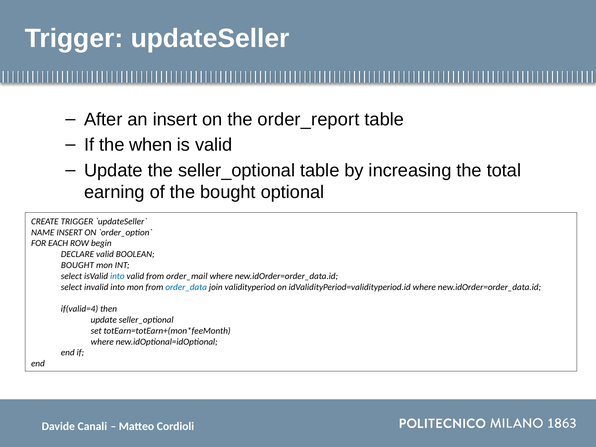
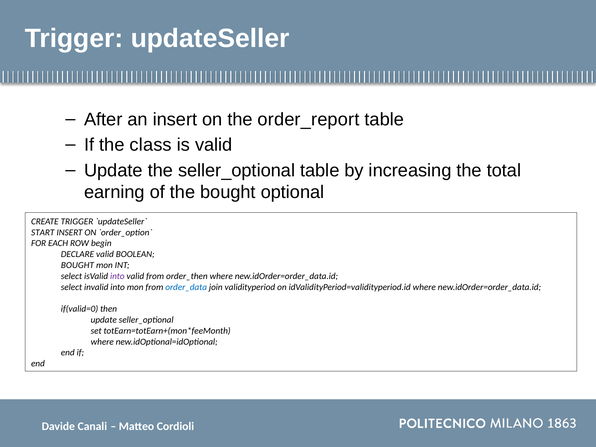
when: when -> class
NAME: NAME -> START
into at (117, 276) colour: blue -> purple
order_mail: order_mail -> order_then
if(valid=4: if(valid=4 -> if(valid=0
